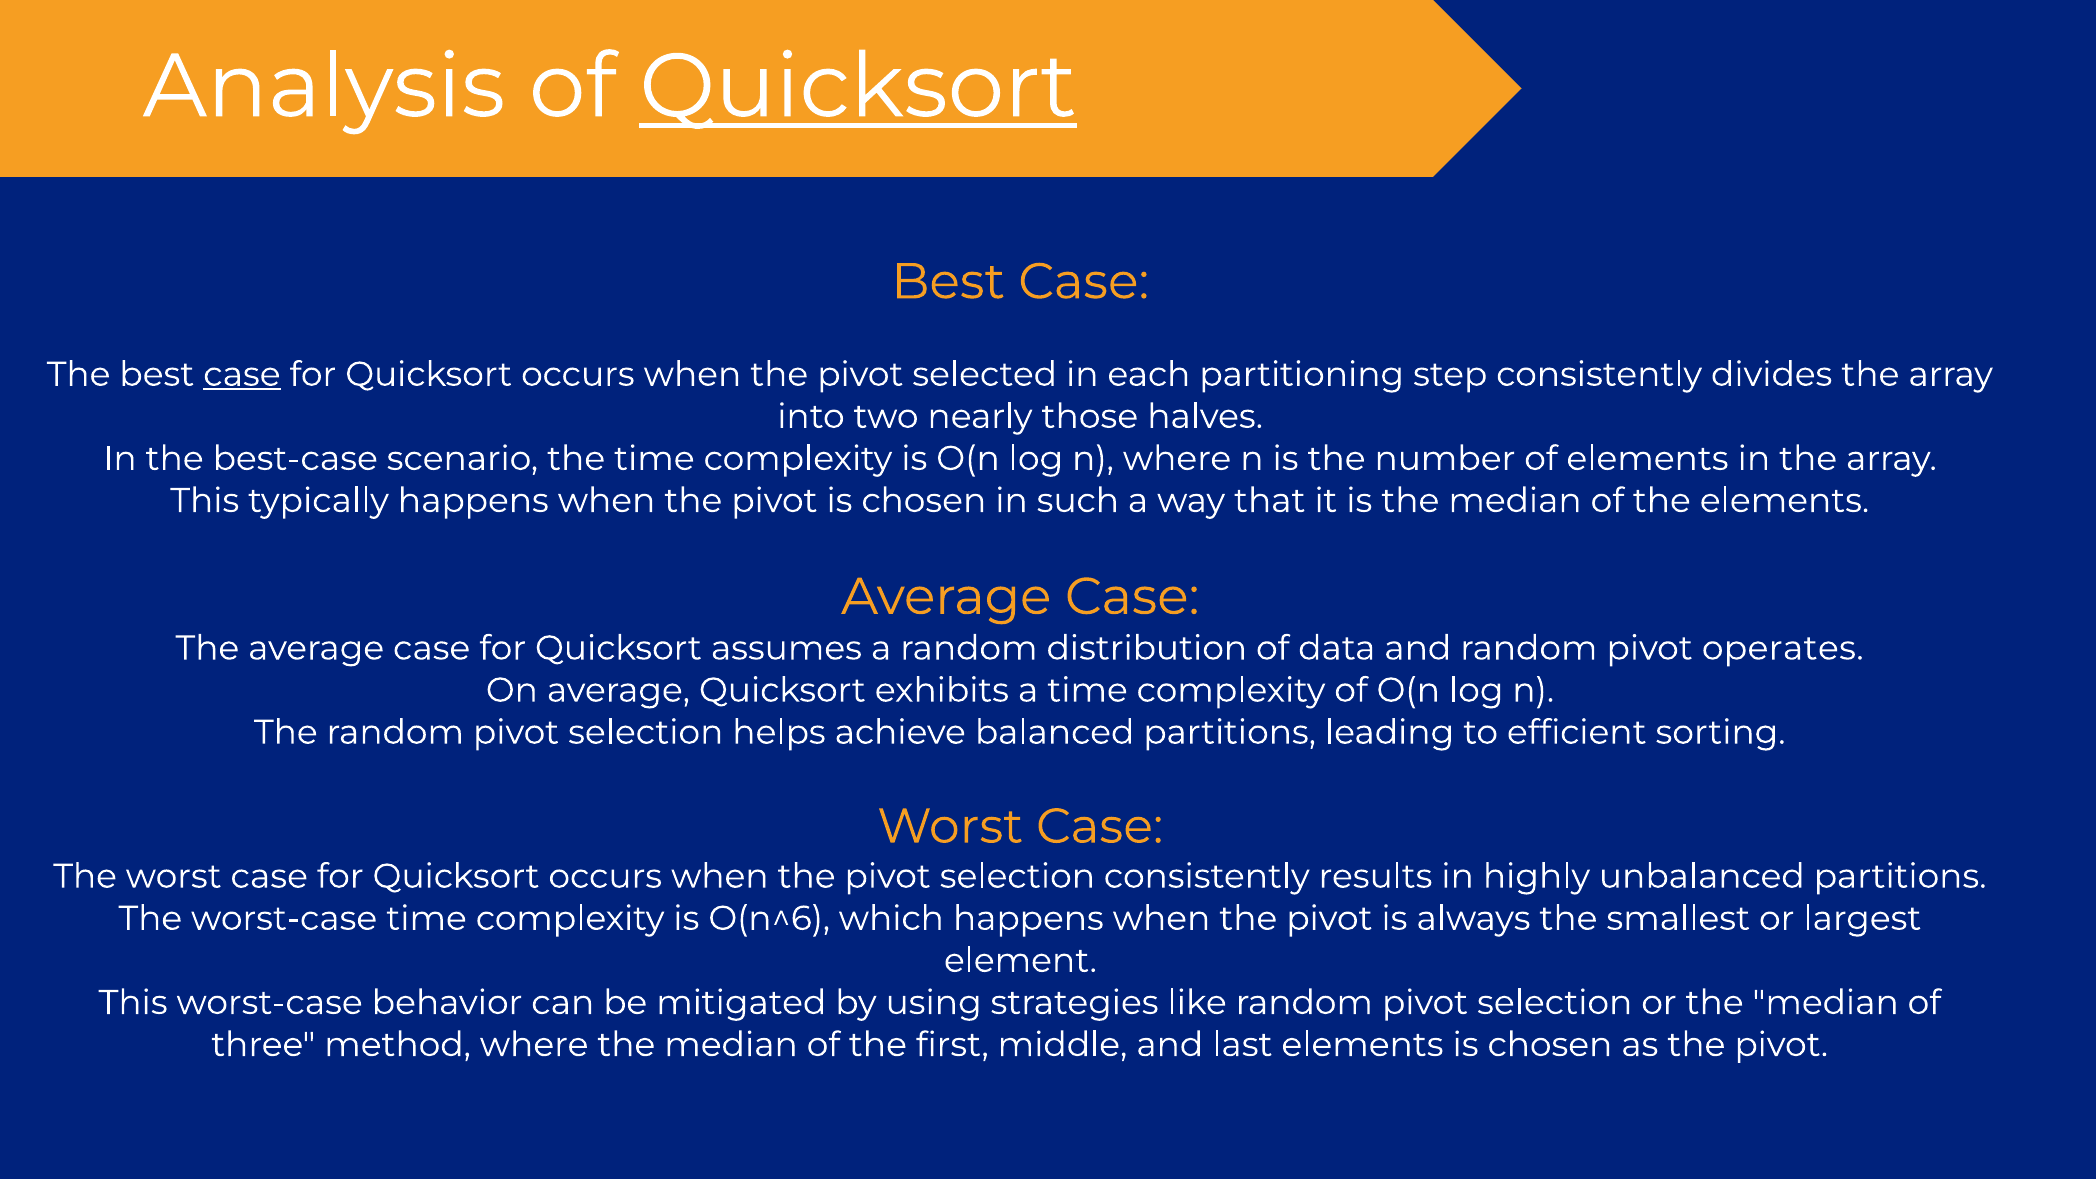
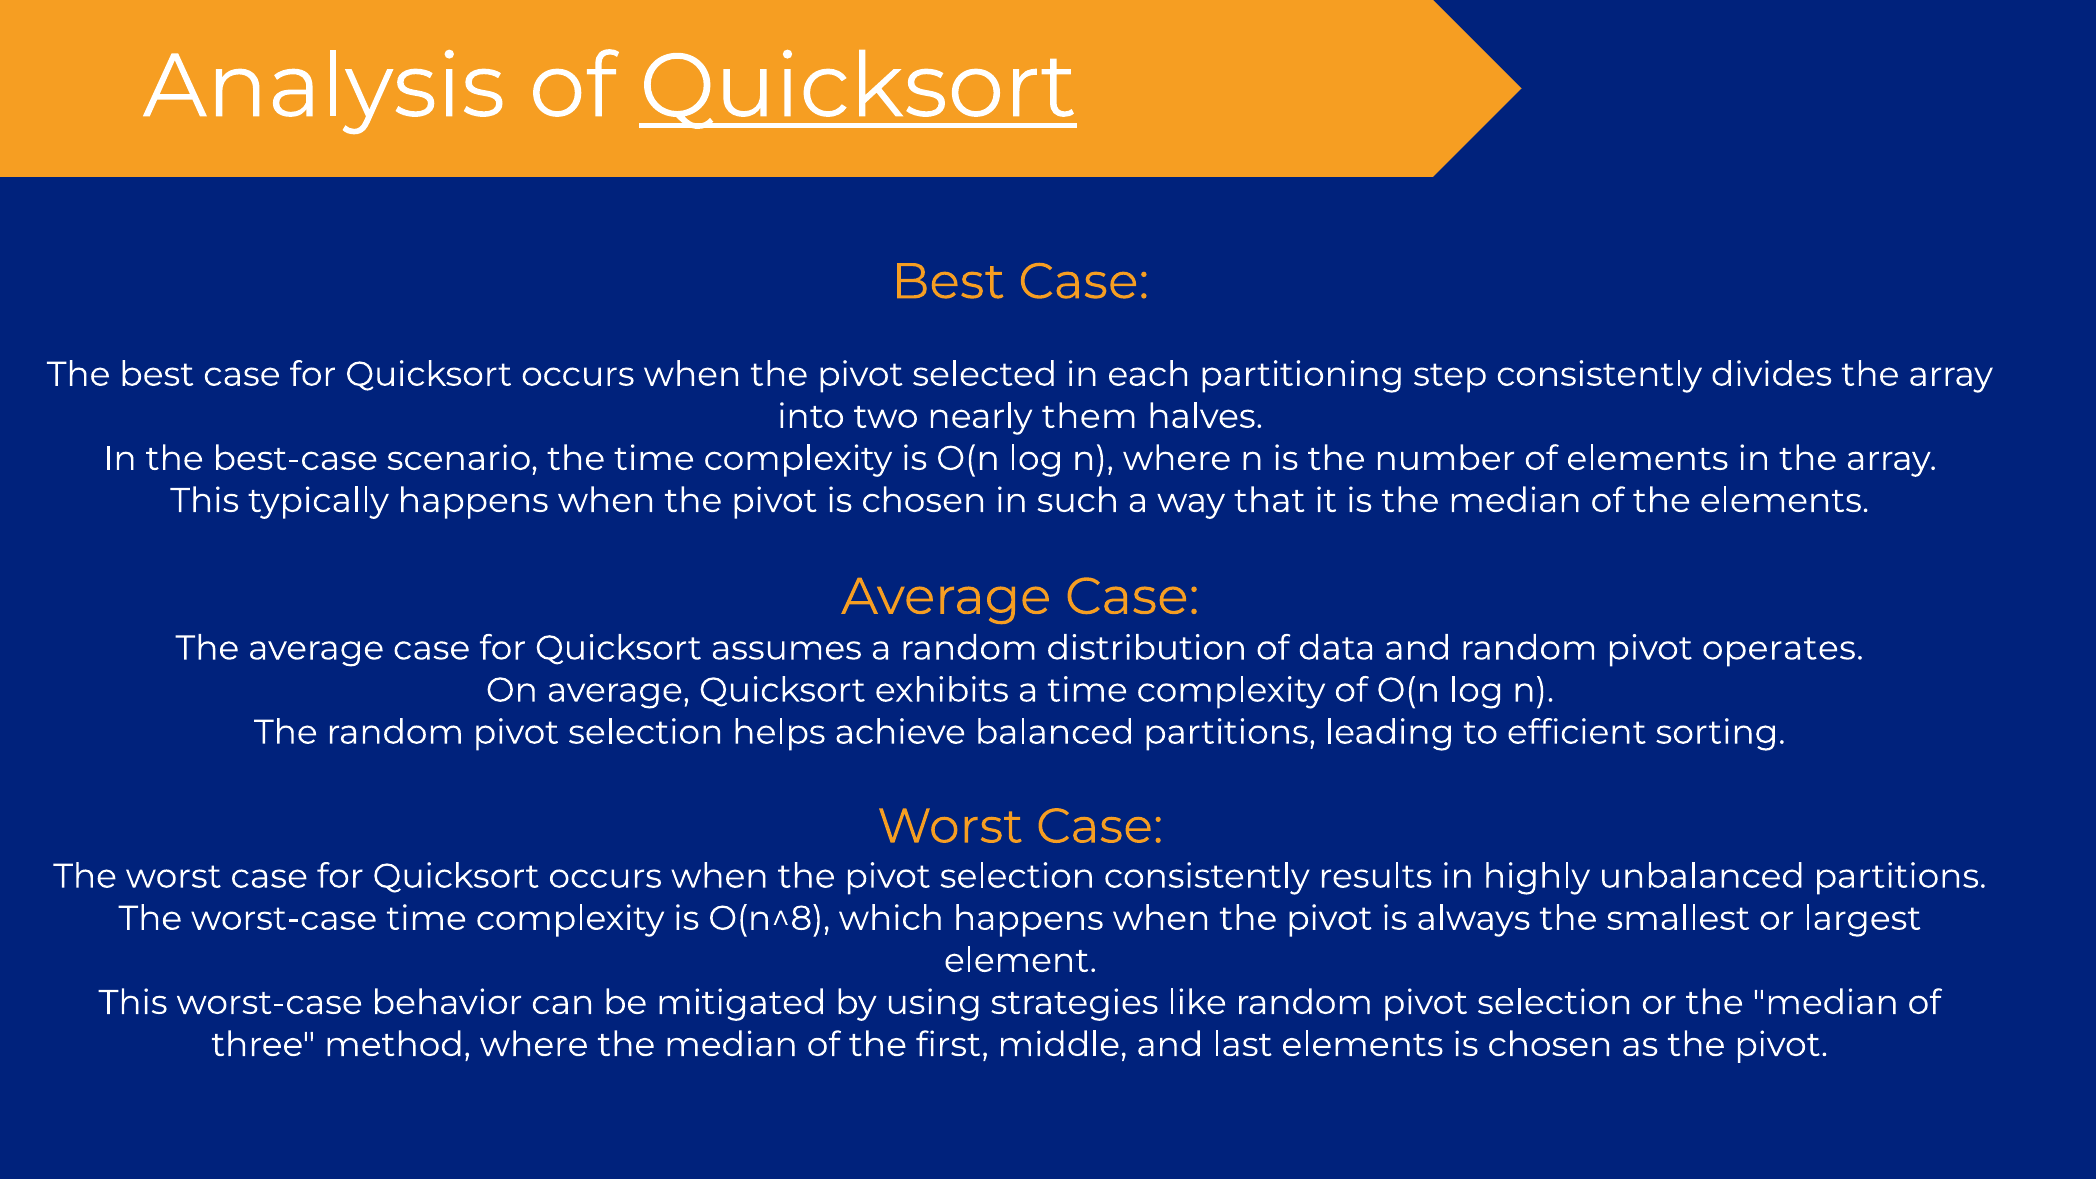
case at (242, 374) underline: present -> none
those: those -> them
O(n^6: O(n^6 -> O(n^8
